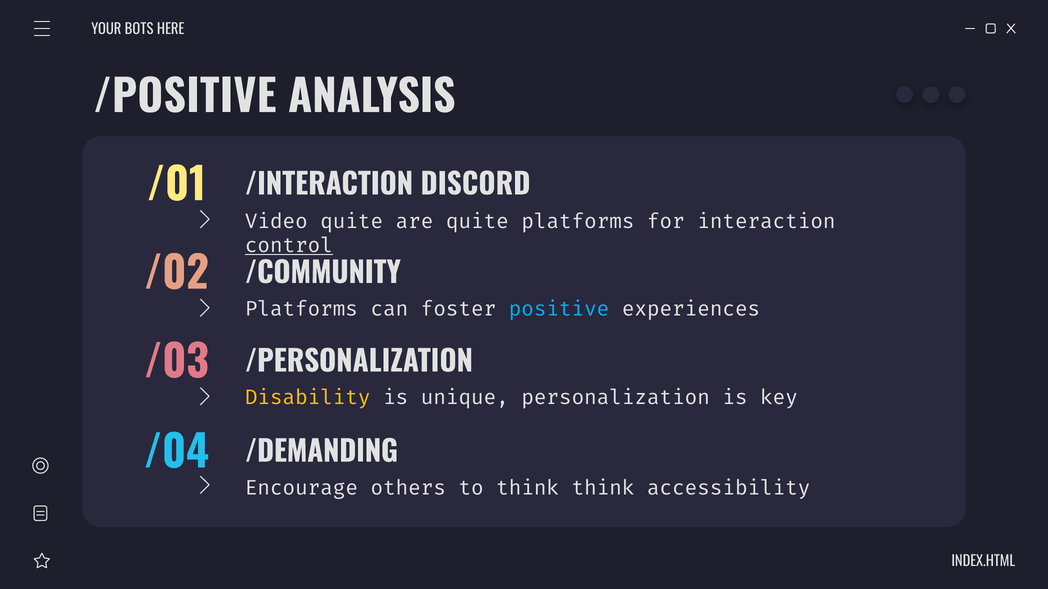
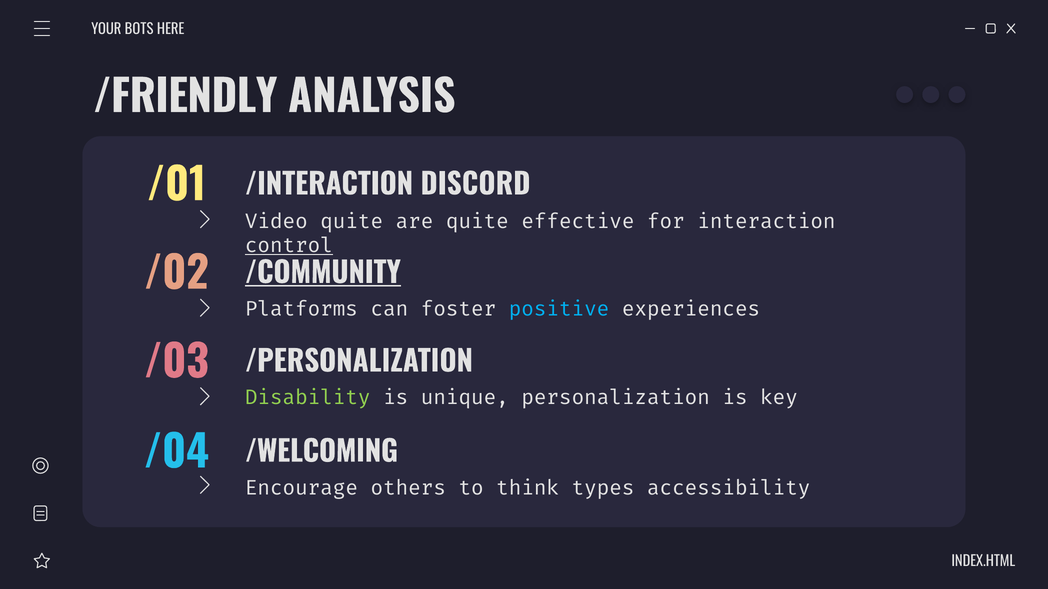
/POSITIVE: /POSITIVE -> /FRIENDLY
quite platforms: platforms -> effective
/COMMUNITY underline: none -> present
Disability colour: yellow -> light green
/DEMANDING: /DEMANDING -> /WELCOMING
think think: think -> types
